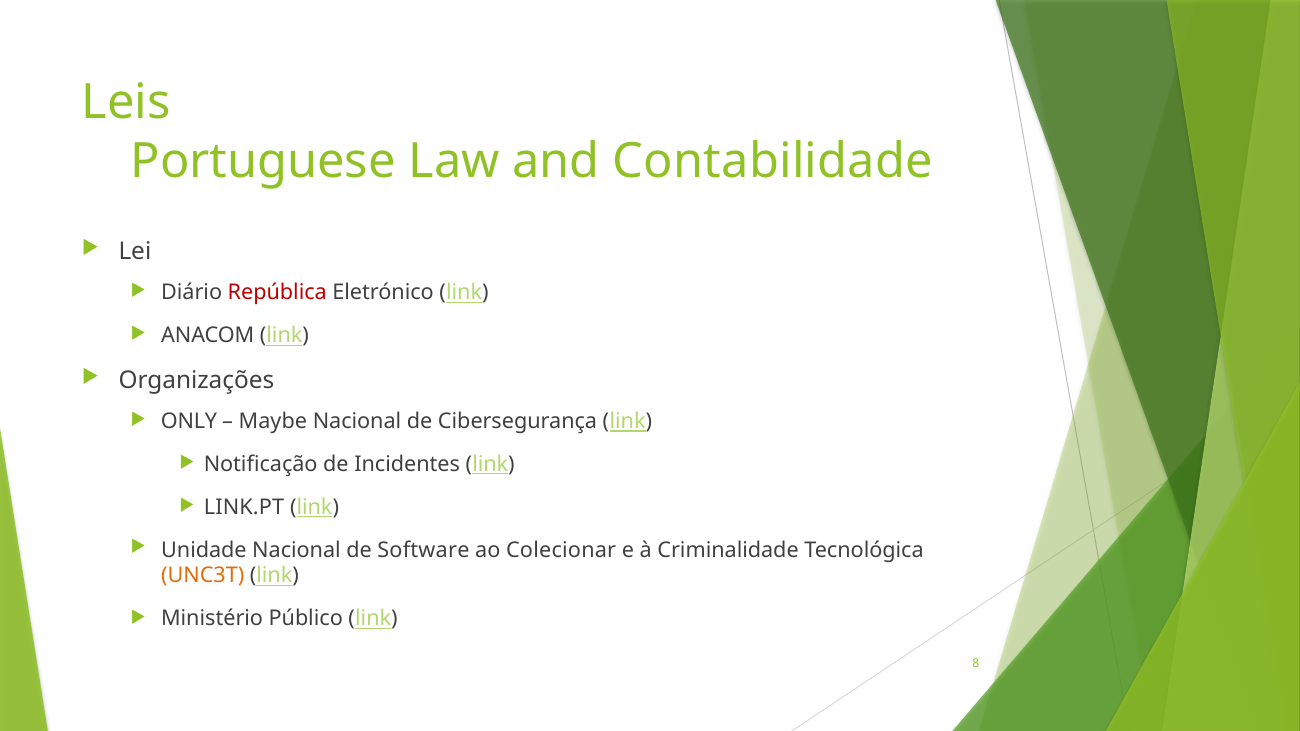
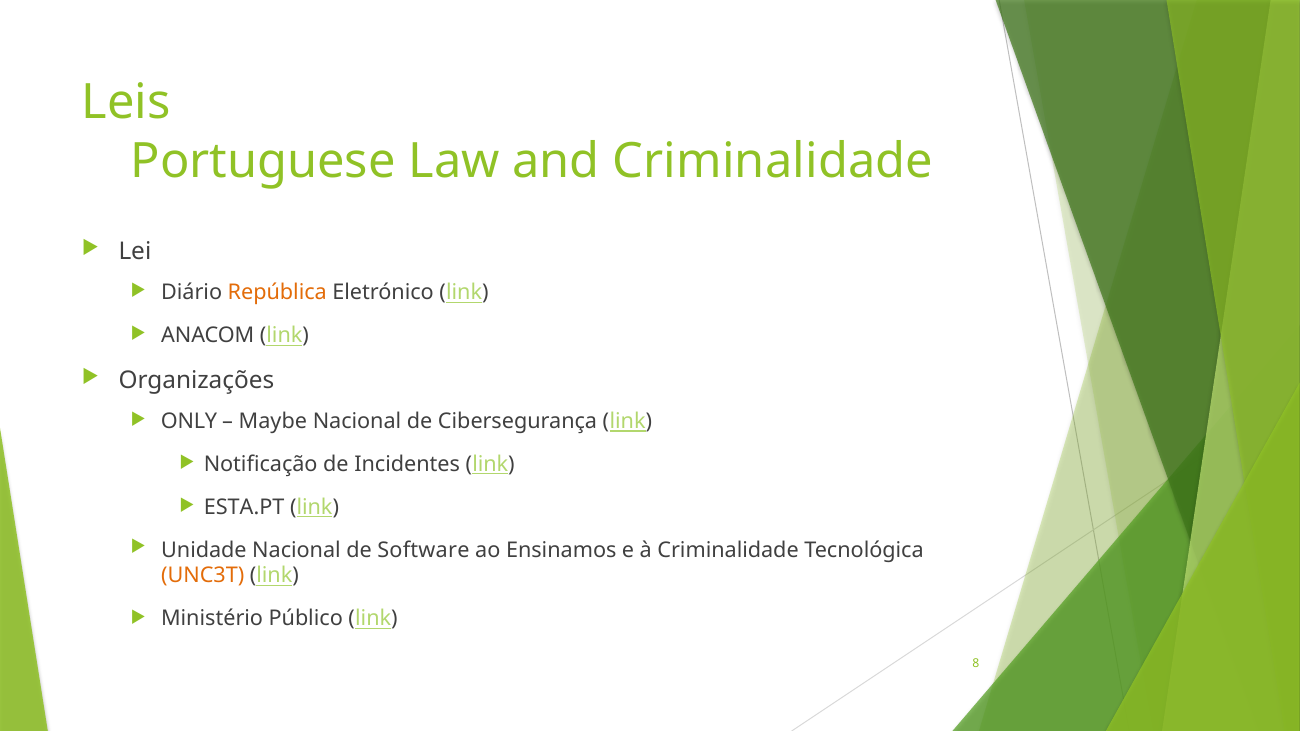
and Contabilidade: Contabilidade -> Criminalidade
República colour: red -> orange
LINK.PT: LINK.PT -> ESTA.PT
Colecionar: Colecionar -> Ensinamos
